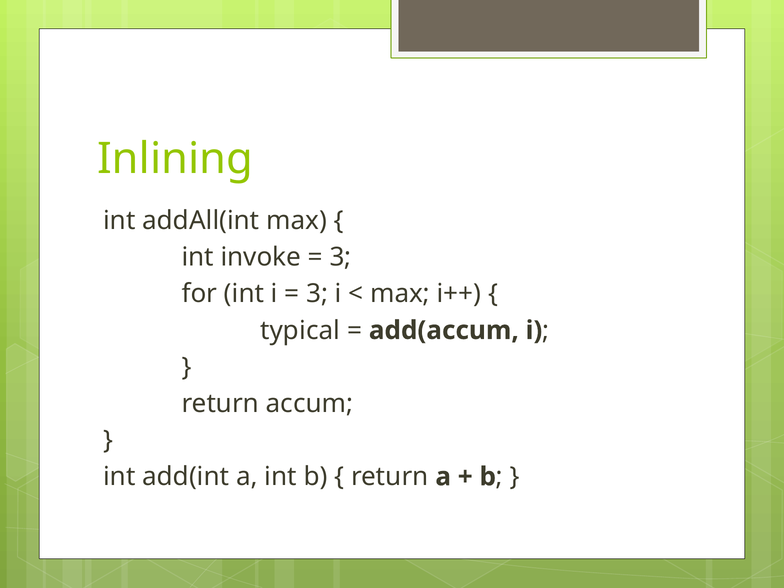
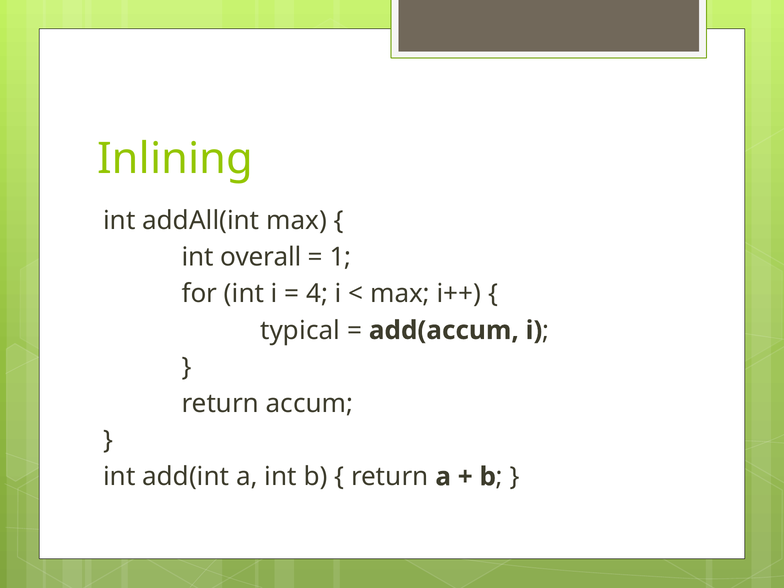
invoke: invoke -> overall
3 at (341, 257): 3 -> 1
3 at (317, 294): 3 -> 4
